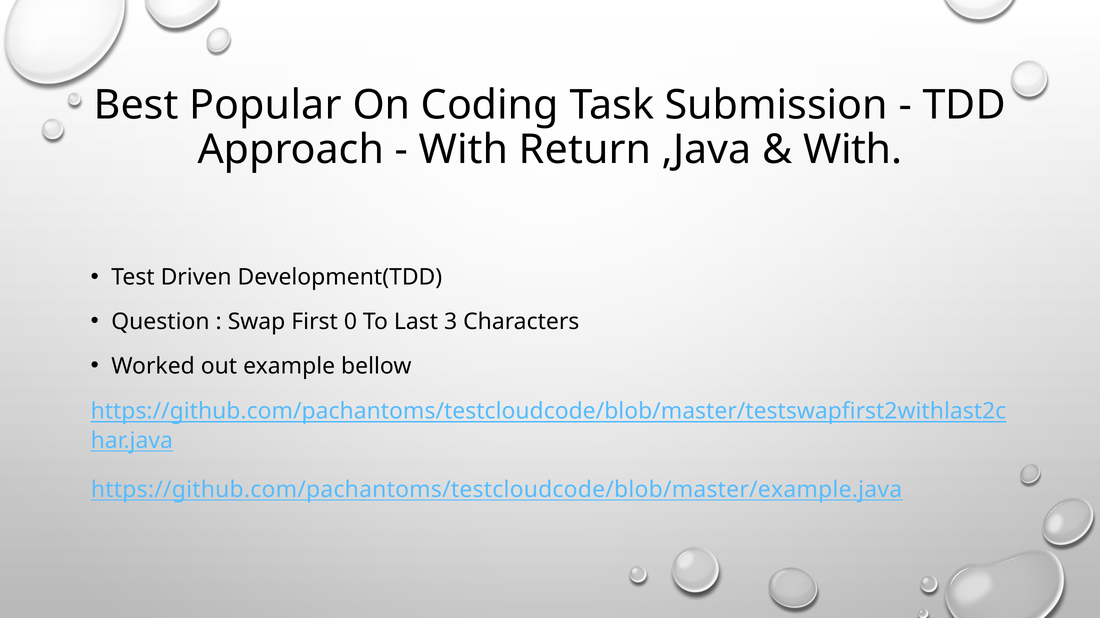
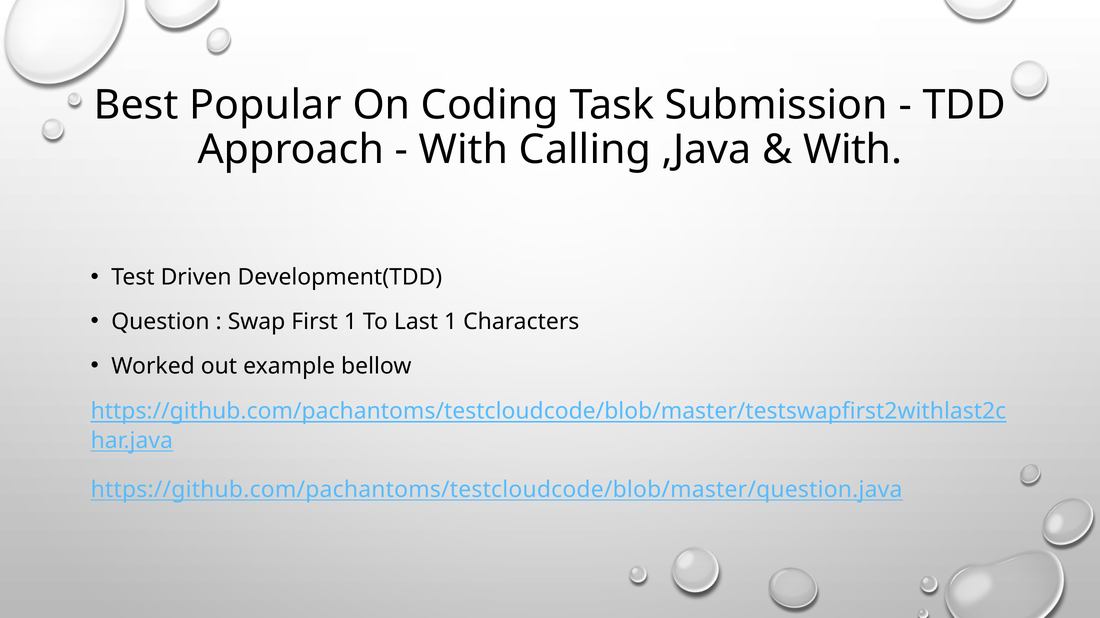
Return: Return -> Calling
First 0: 0 -> 1
Last 3: 3 -> 1
https://github.com/pachantoms/testcloudcode/blob/master/example.java: https://github.com/pachantoms/testcloudcode/blob/master/example.java -> https://github.com/pachantoms/testcloudcode/blob/master/question.java
